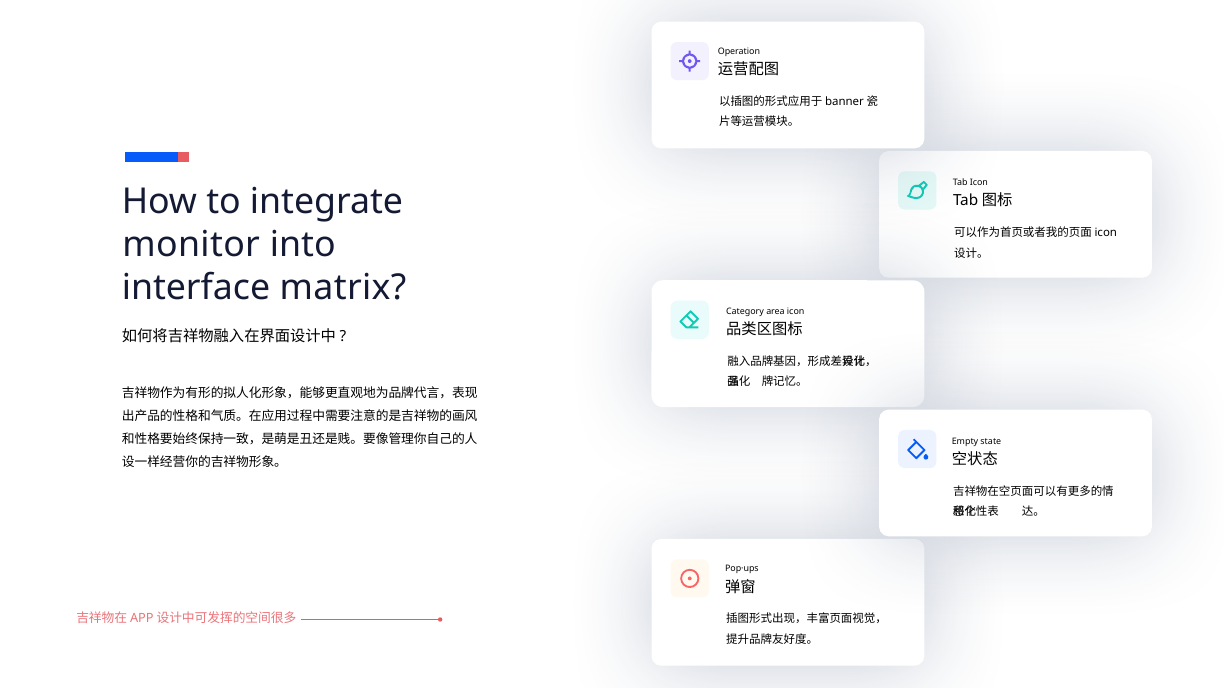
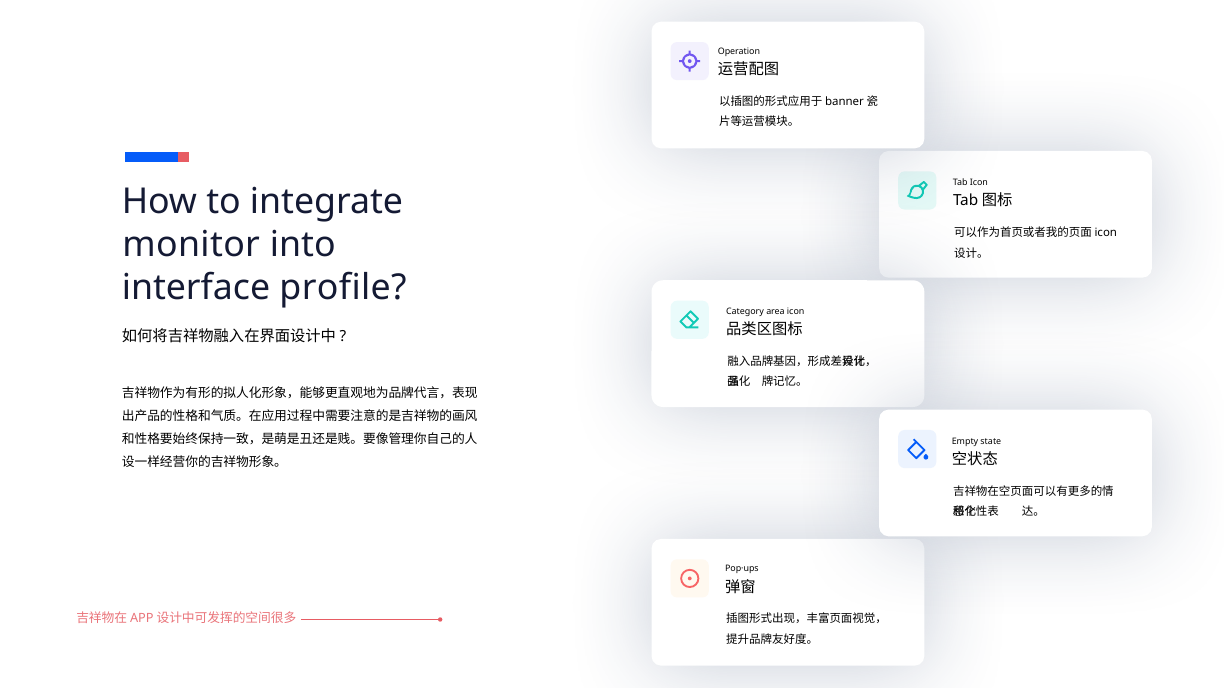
matrix: matrix -> profile
